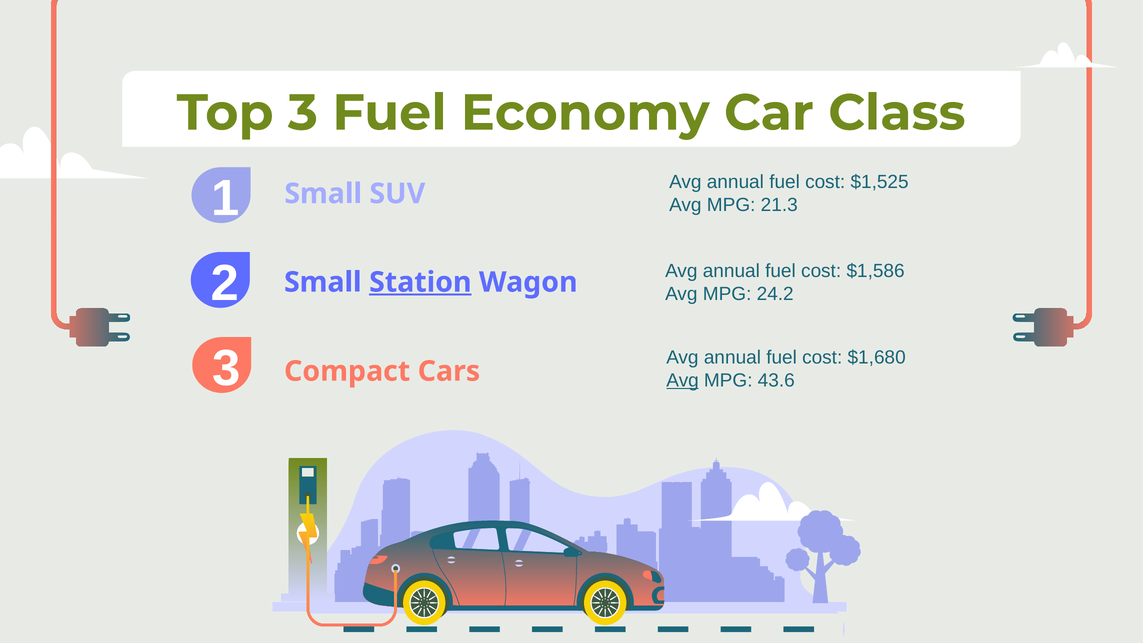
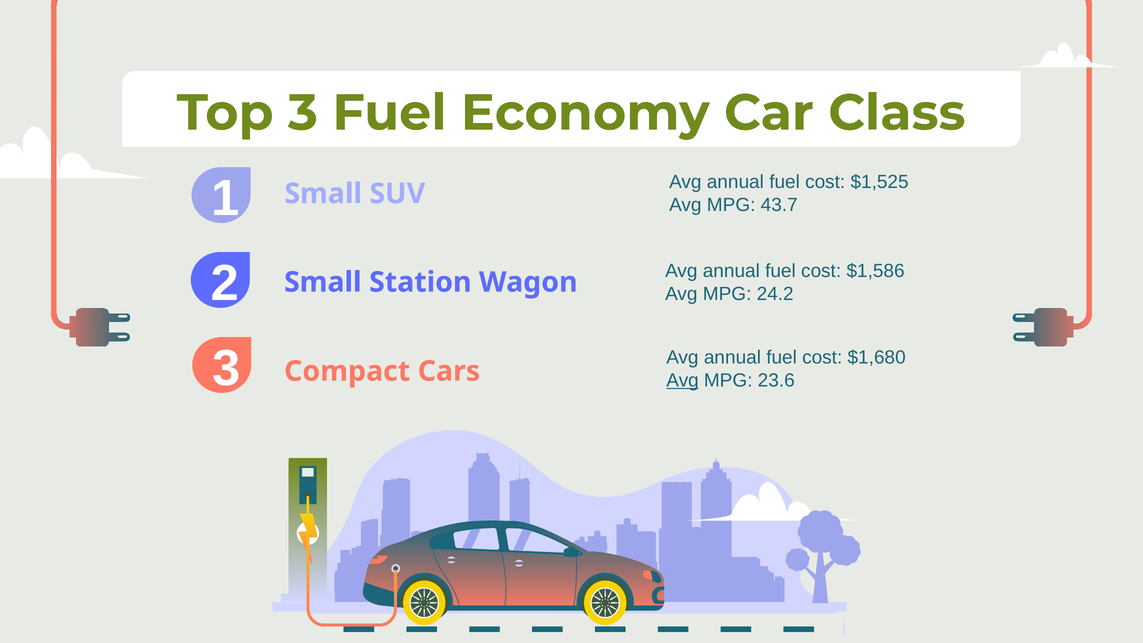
21.3: 21.3 -> 43.7
Station underline: present -> none
43.6: 43.6 -> 23.6
